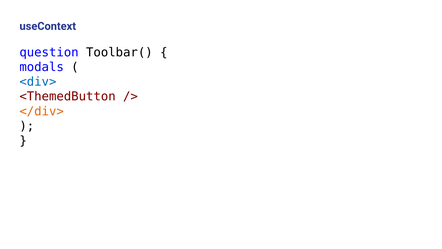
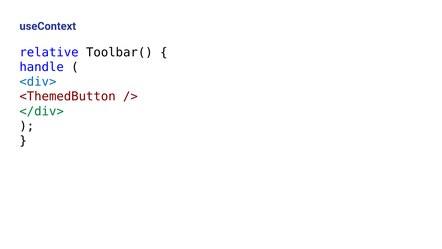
question: question -> relative
modals: modals -> handle
</div> colour: orange -> green
